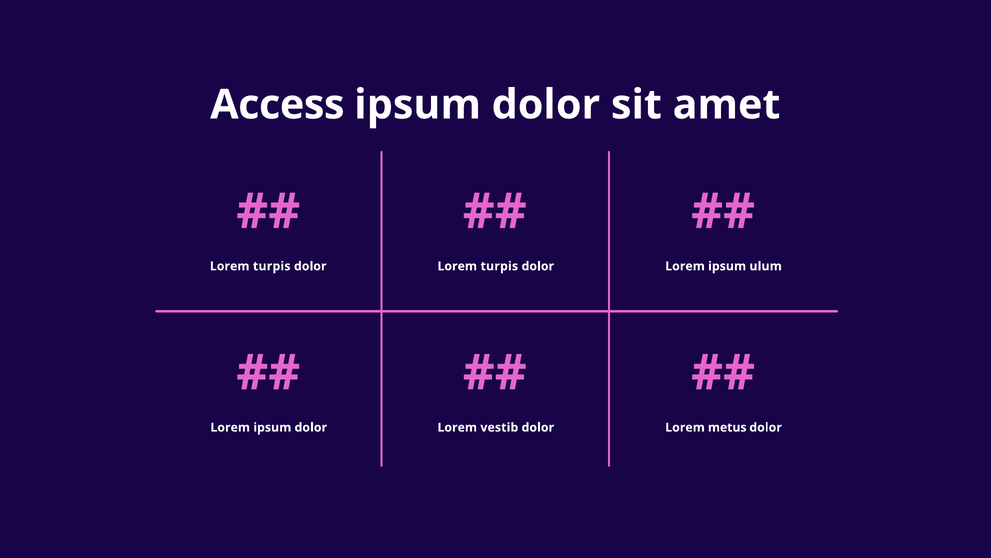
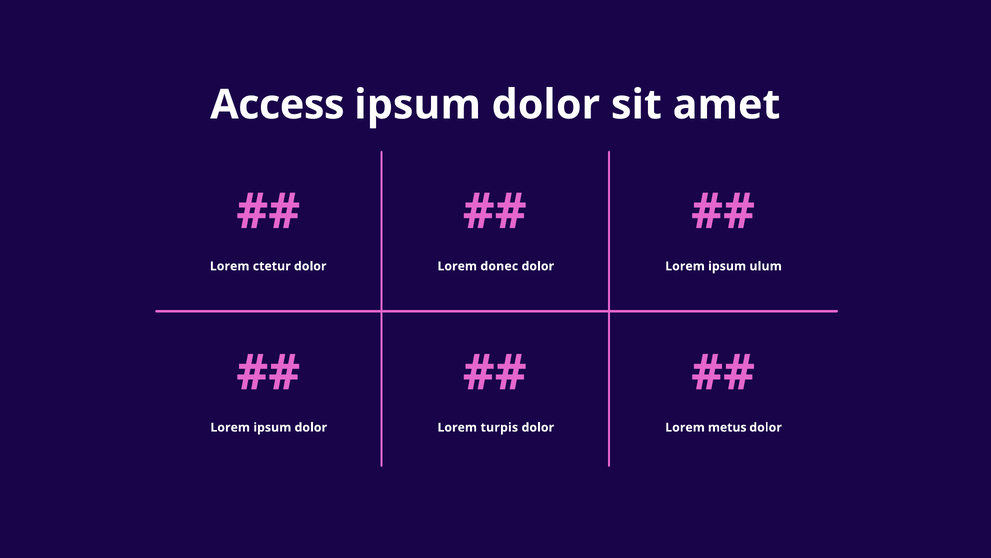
turpis at (272, 266): turpis -> ctetur
turpis at (499, 266): turpis -> donec
vestib: vestib -> turpis
